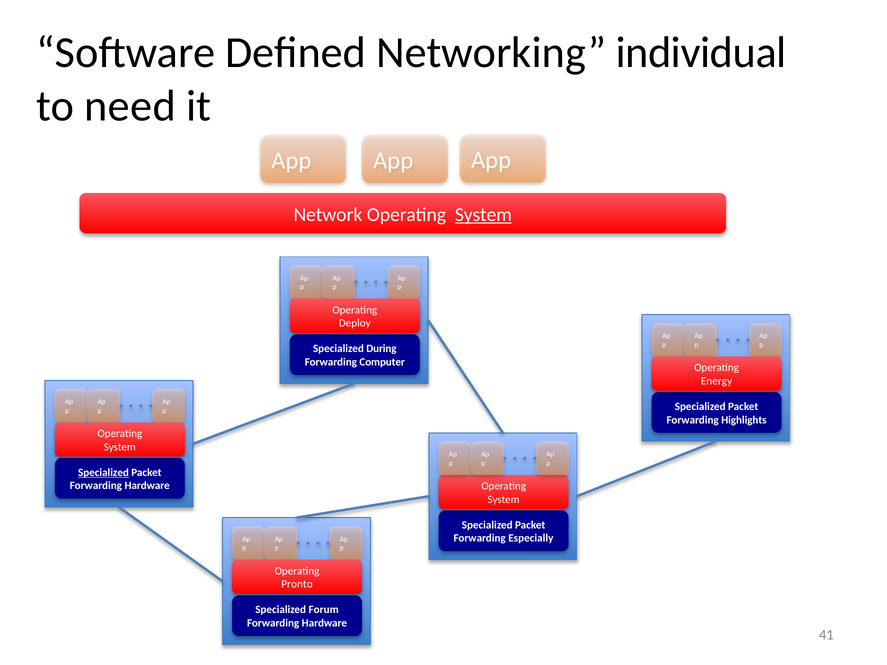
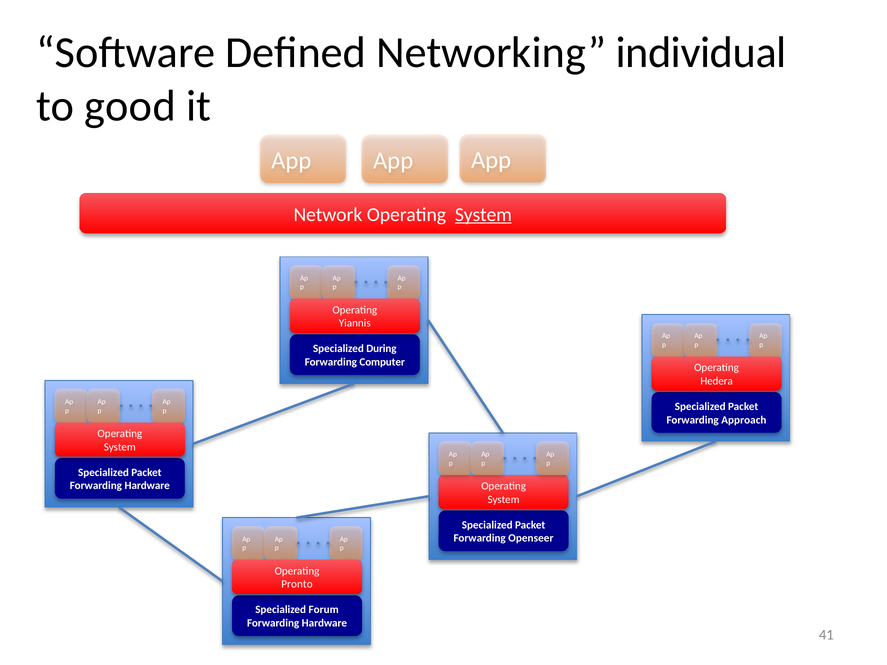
need: need -> good
Deploy: Deploy -> Yiannis
Energy: Energy -> Hedera
Highlights: Highlights -> Approach
Specialized at (104, 473) underline: present -> none
Especially: Especially -> Openseer
